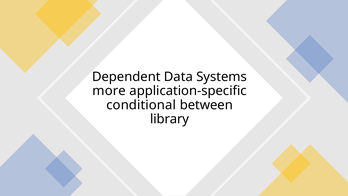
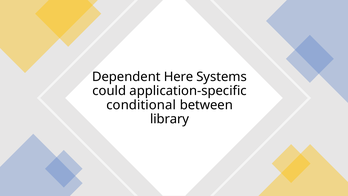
Data: Data -> Here
more: more -> could
